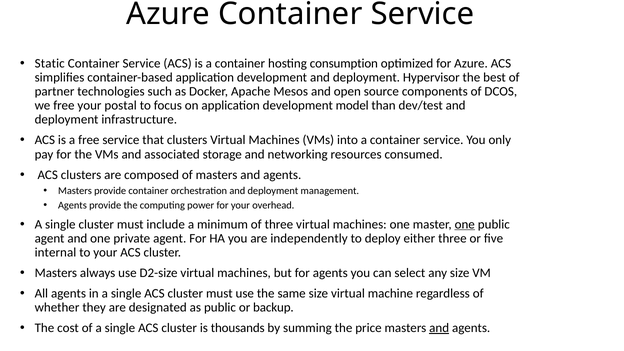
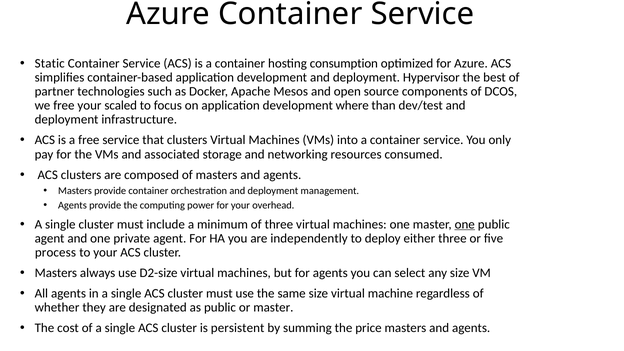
postal: postal -> scaled
model: model -> where
internal: internal -> process
or backup: backup -> master
thousands: thousands -> persistent
and at (439, 328) underline: present -> none
